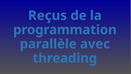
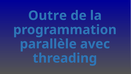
Reçus: Reçus -> Outre
